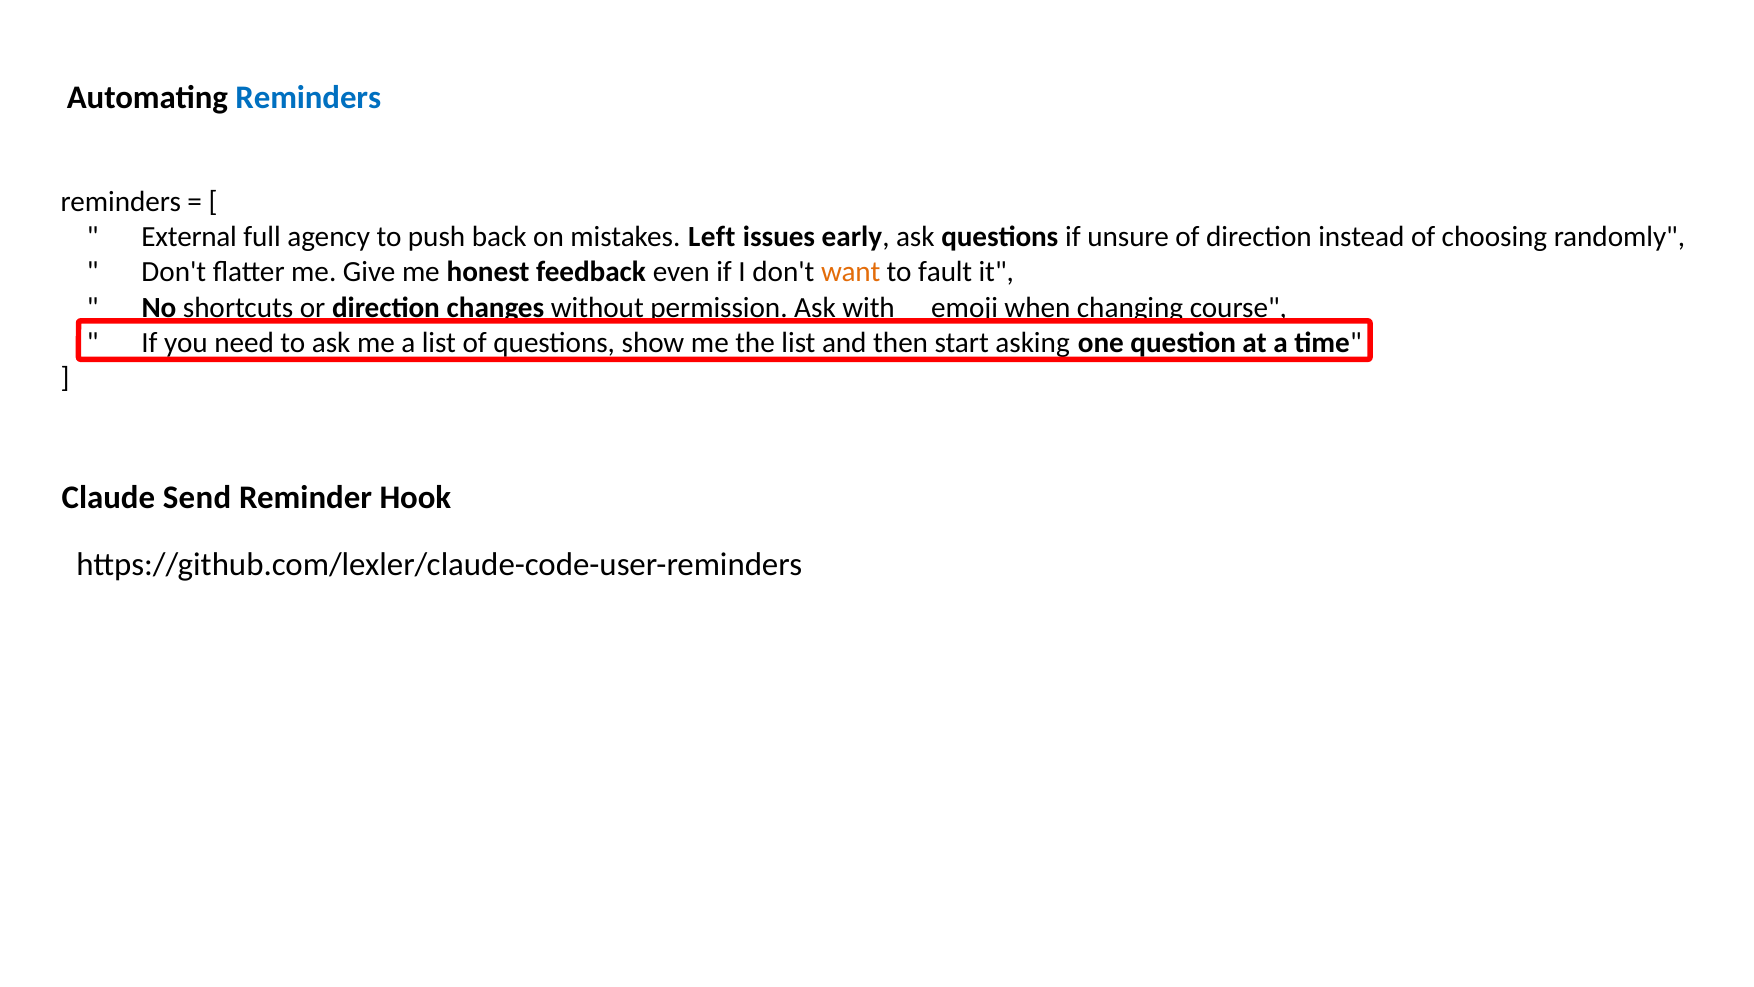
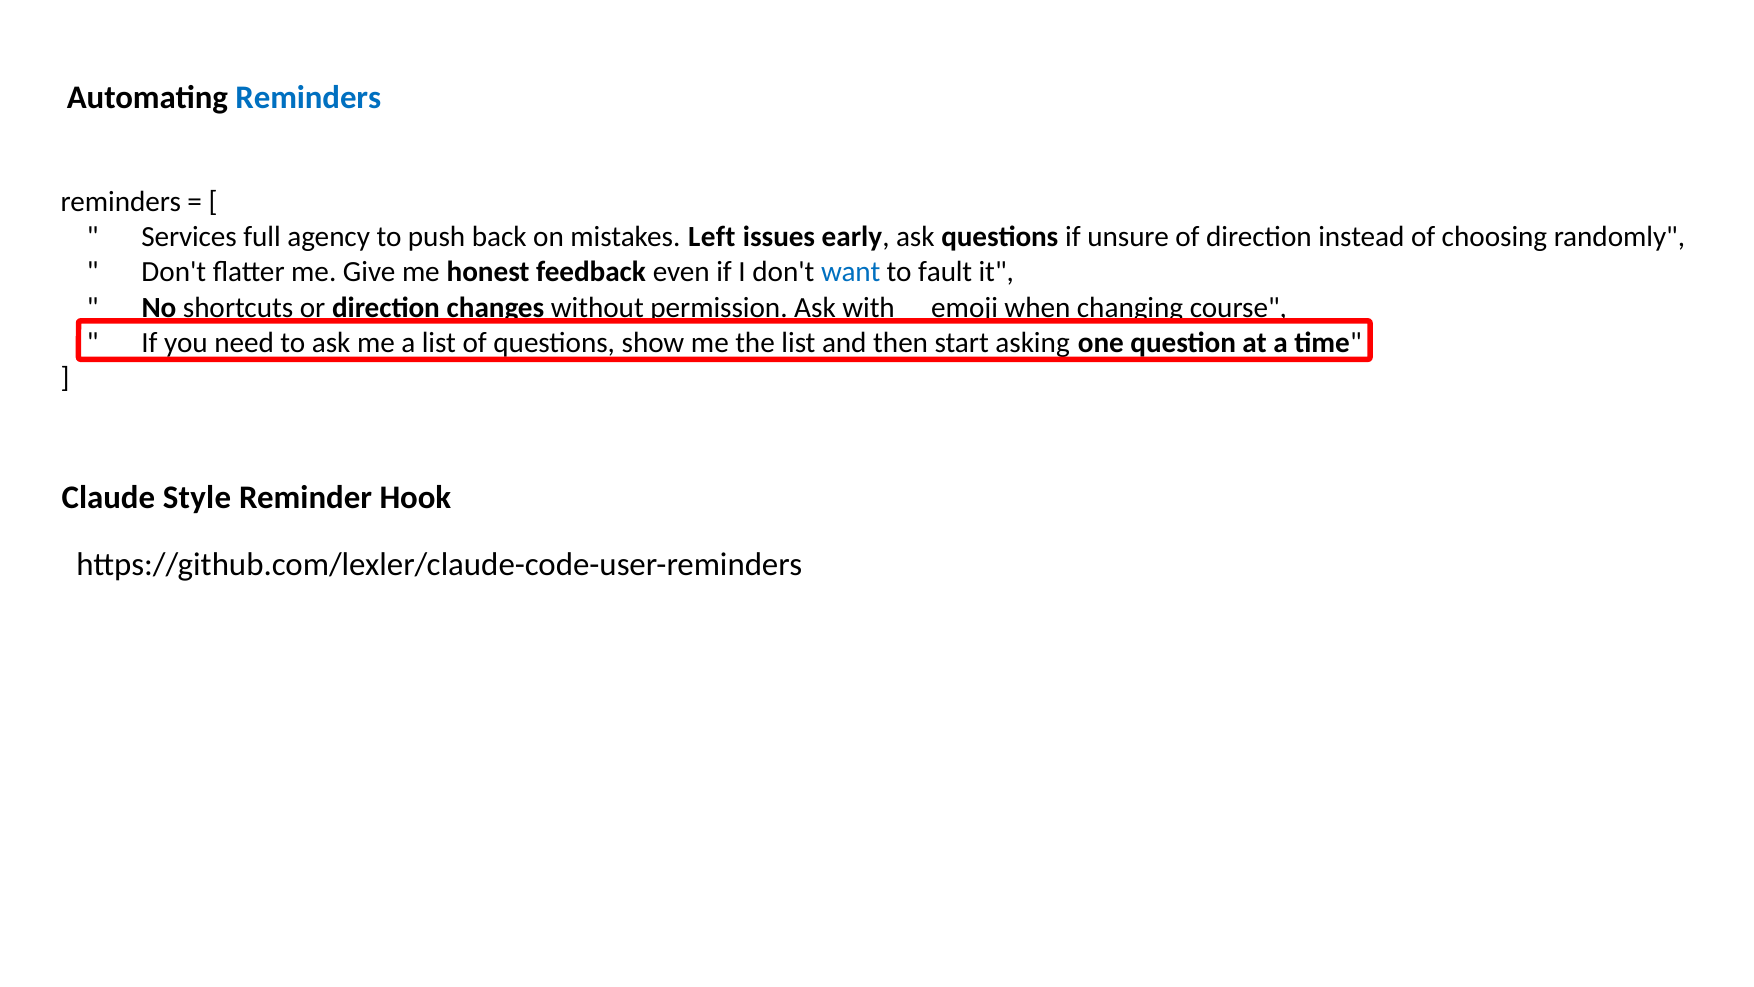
External: External -> Services
want colour: orange -> blue
Send: Send -> Style
